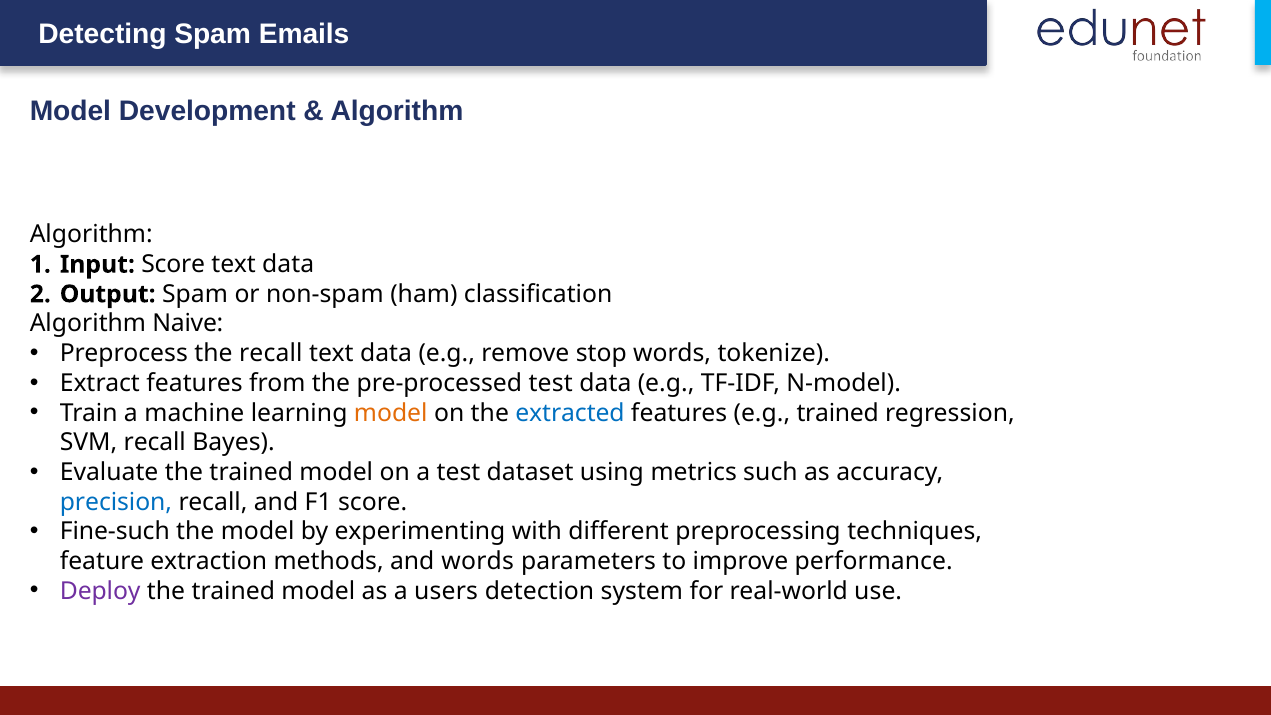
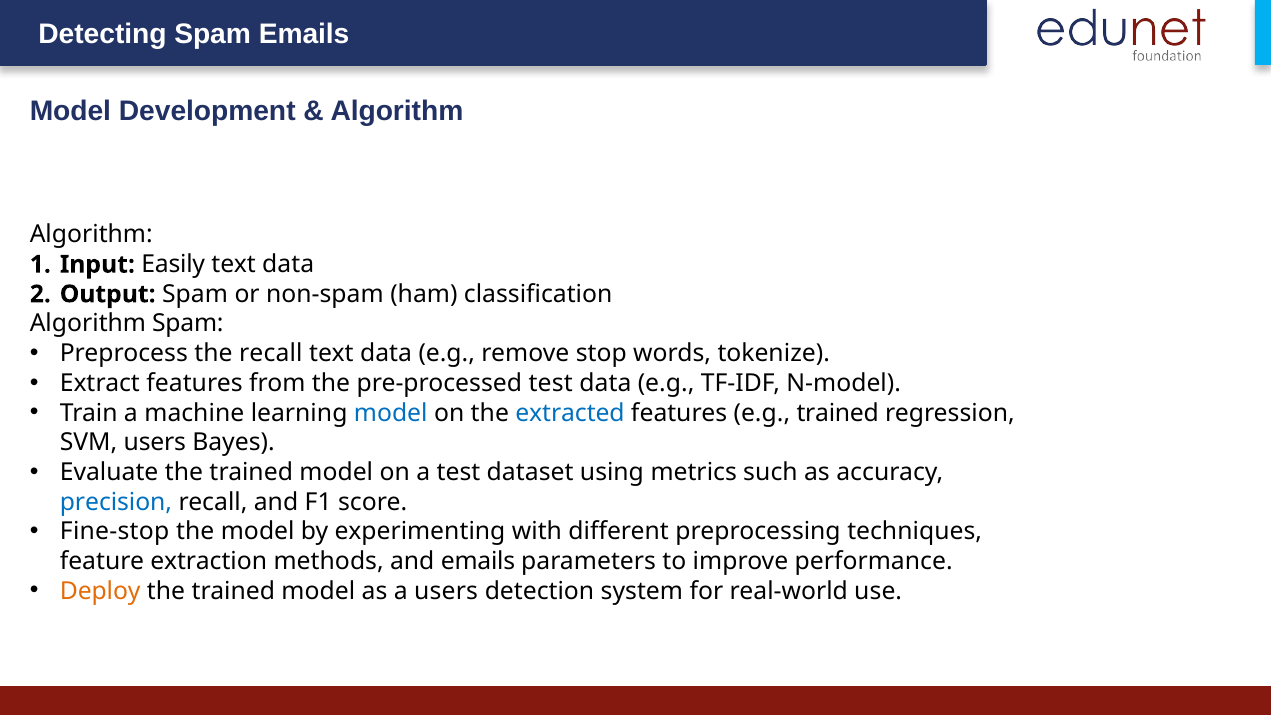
Input Score: Score -> Easily
Algorithm Naive: Naive -> Spam
model at (391, 413) colour: orange -> blue
SVM recall: recall -> users
Fine-such: Fine-such -> Fine-stop
and words: words -> emails
Deploy colour: purple -> orange
